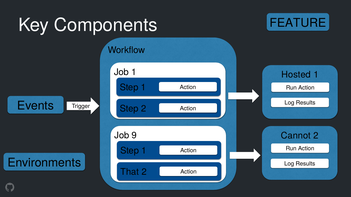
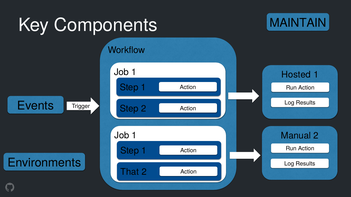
FEATURE: FEATURE -> MAINTAIN
9 at (134, 136): 9 -> 1
Cannot: Cannot -> Manual
